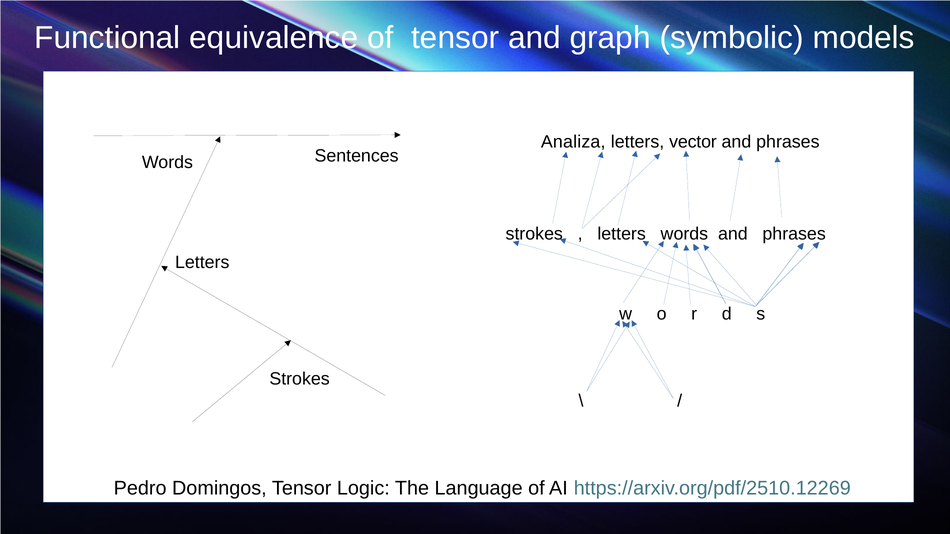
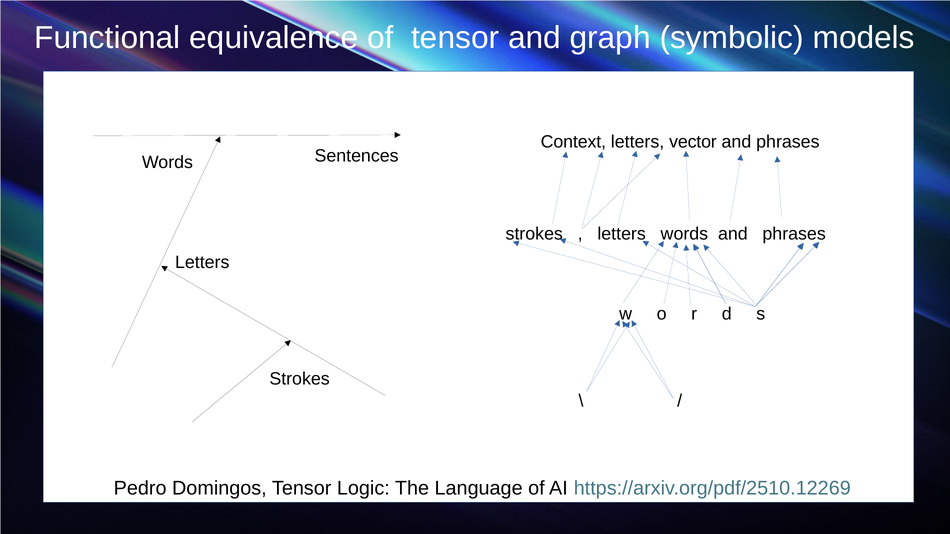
Analiza: Analiza -> Context
